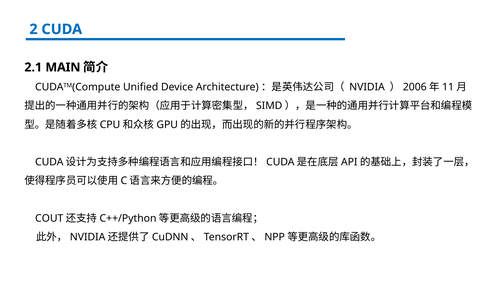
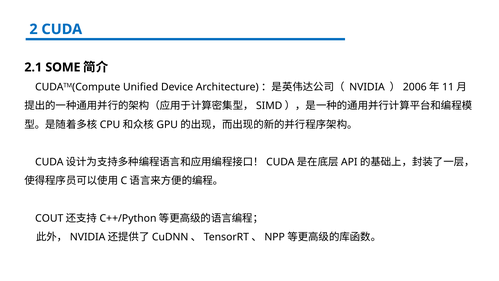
MAIN: MAIN -> SOME
